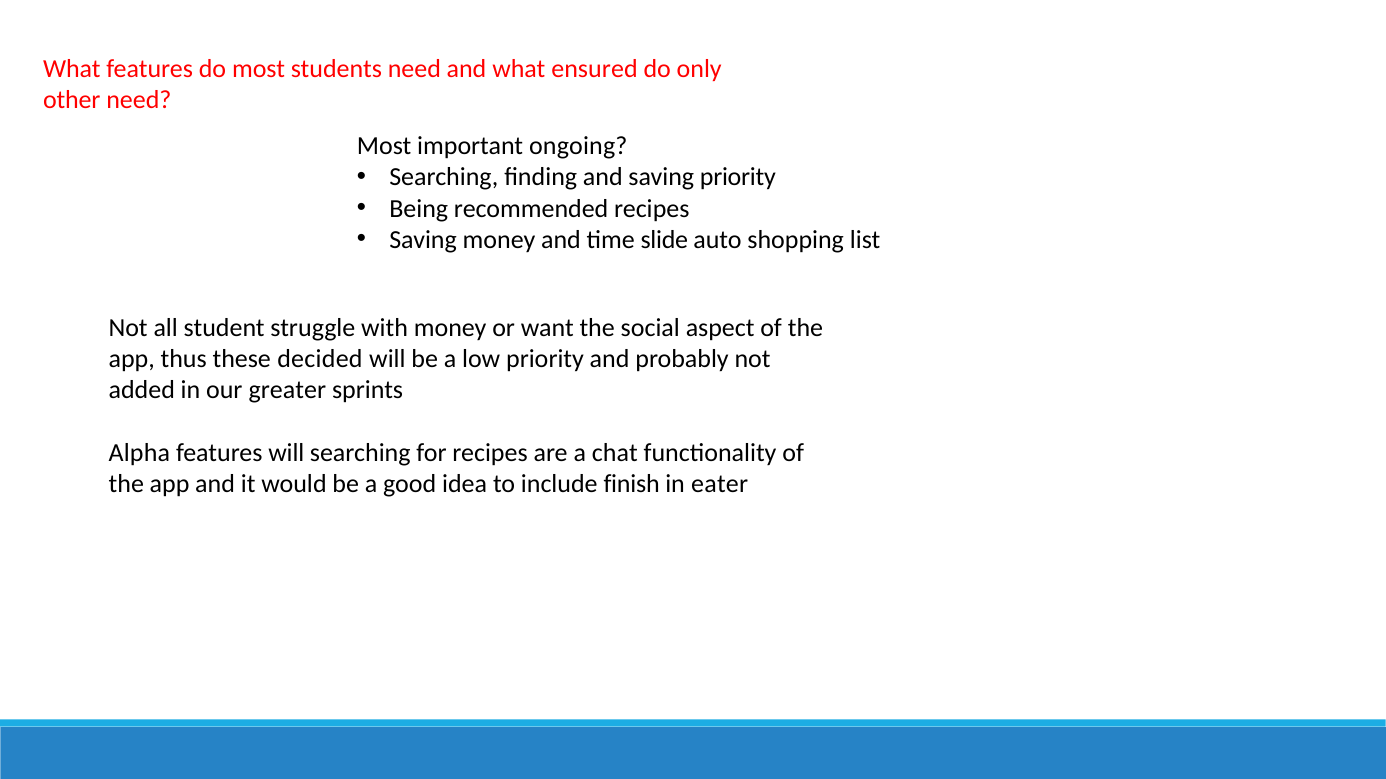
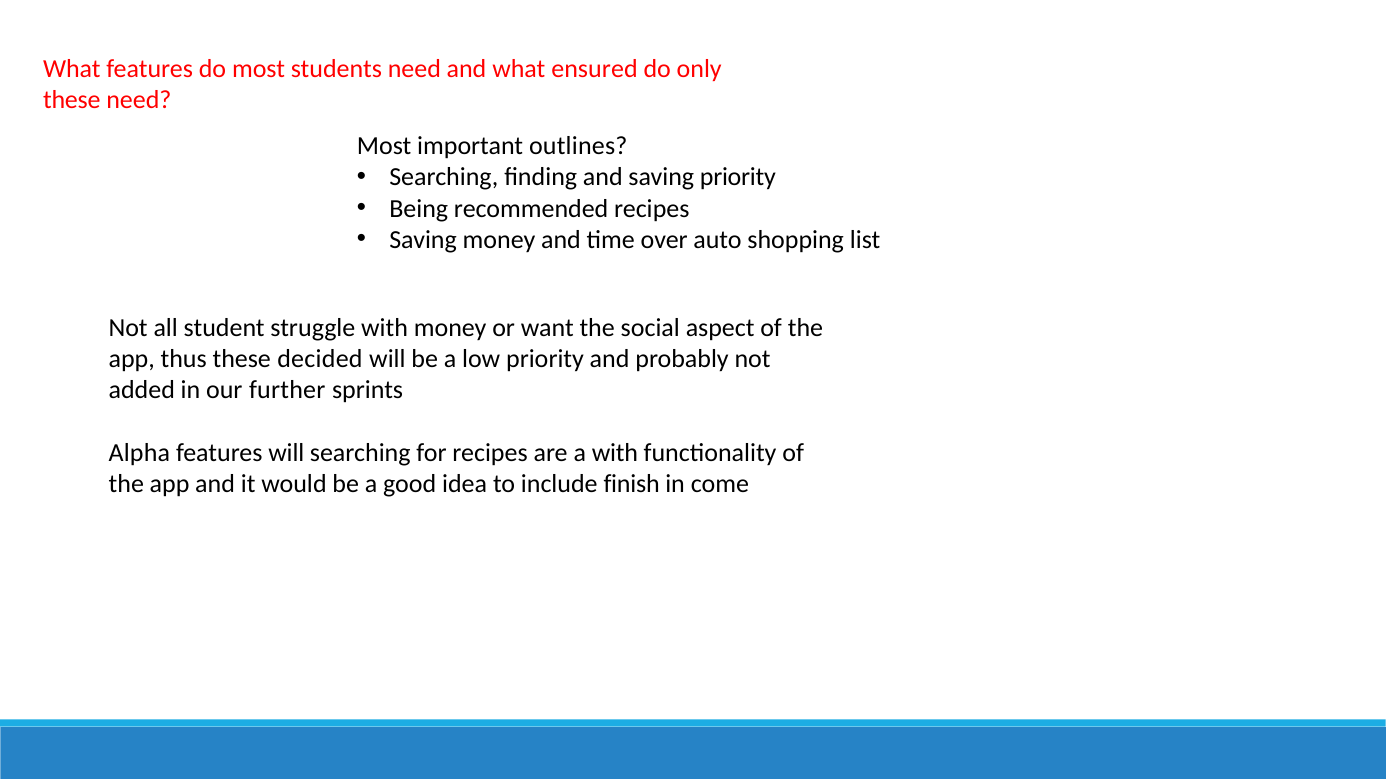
other at (72, 100): other -> these
ongoing: ongoing -> outlines
slide: slide -> over
greater: greater -> further
a chat: chat -> with
eater: eater -> come
